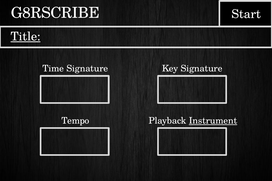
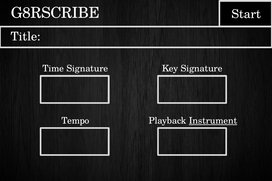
Title underline: present -> none
